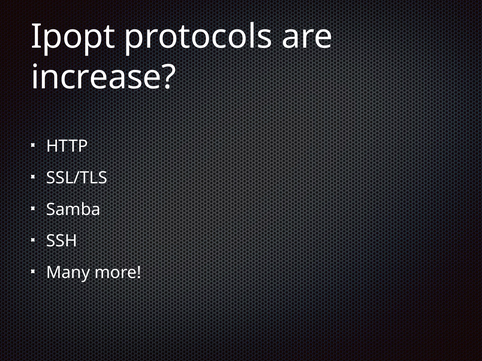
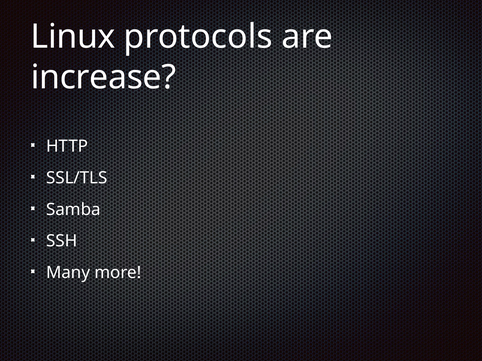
Ipopt: Ipopt -> Linux
